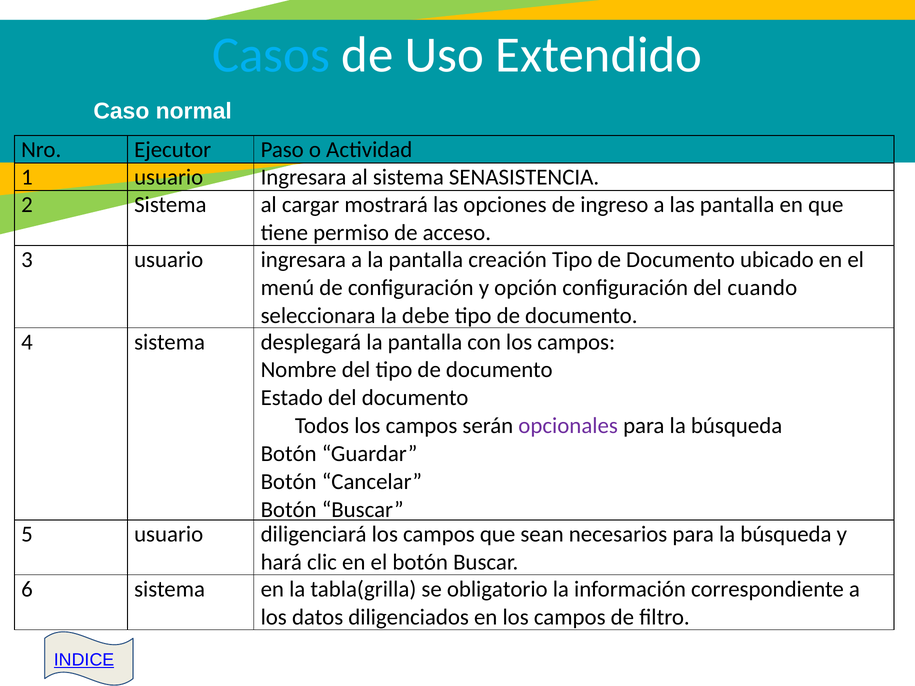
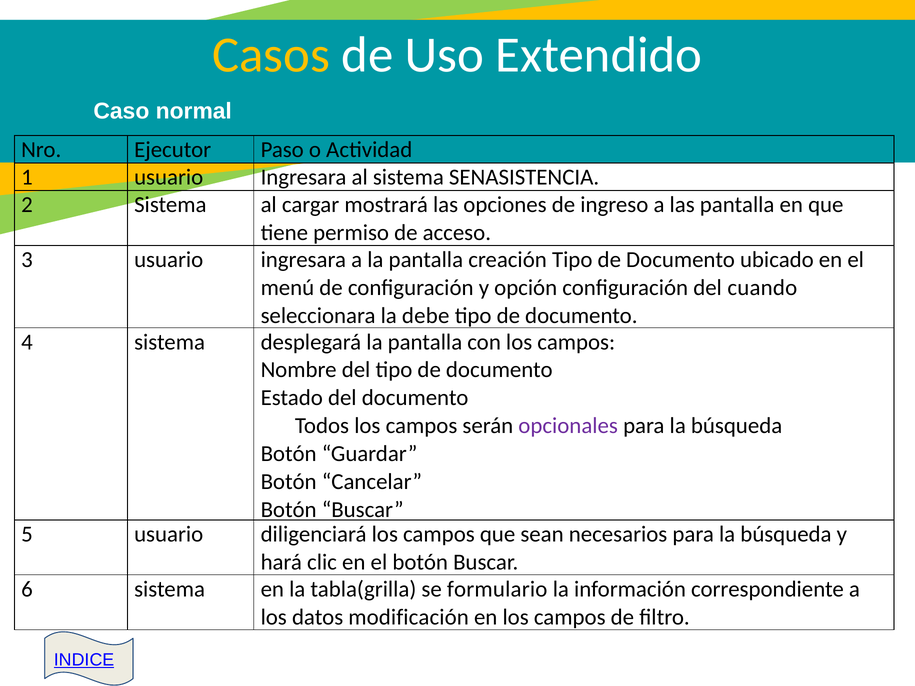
Casos colour: light blue -> yellow
obligatorio: obligatorio -> formulario
diligenciados: diligenciados -> modificación
